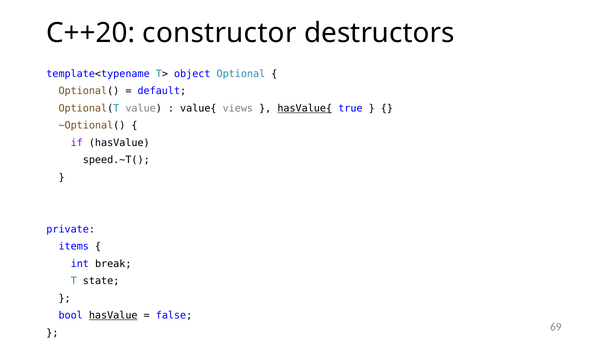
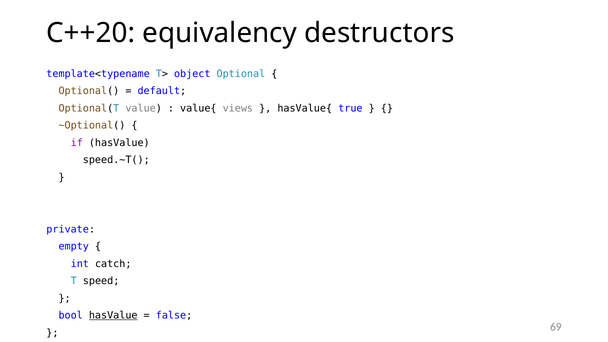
constructor: constructor -> equivalency
hasValue{ underline: present -> none
items: items -> empty
break: break -> catch
state: state -> speed
